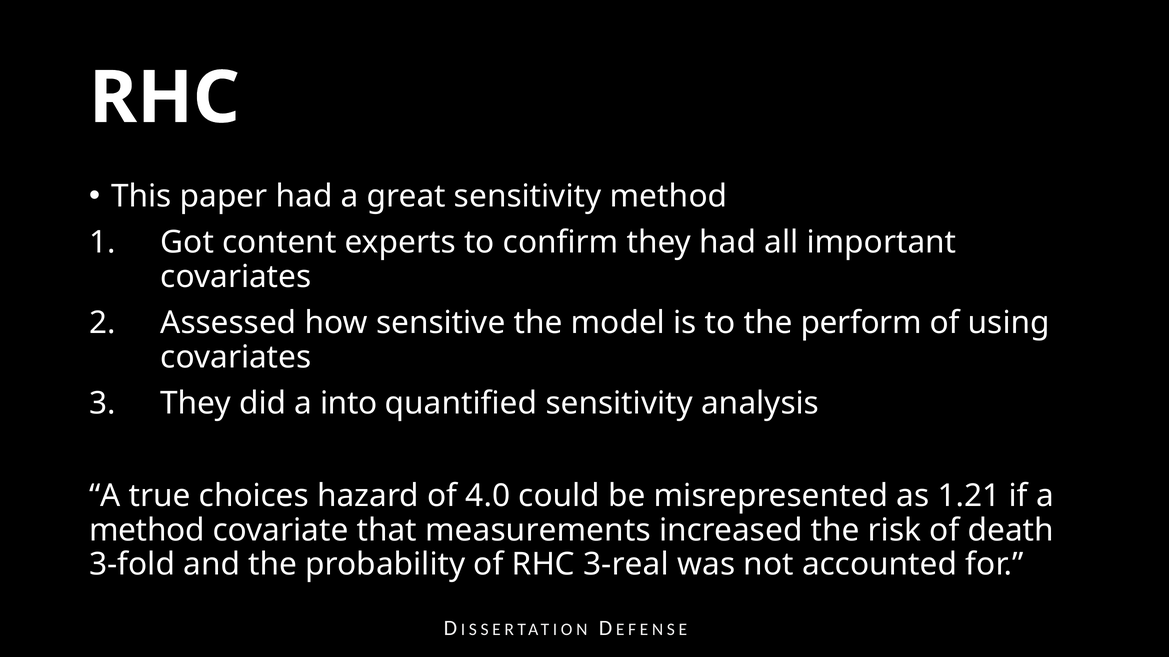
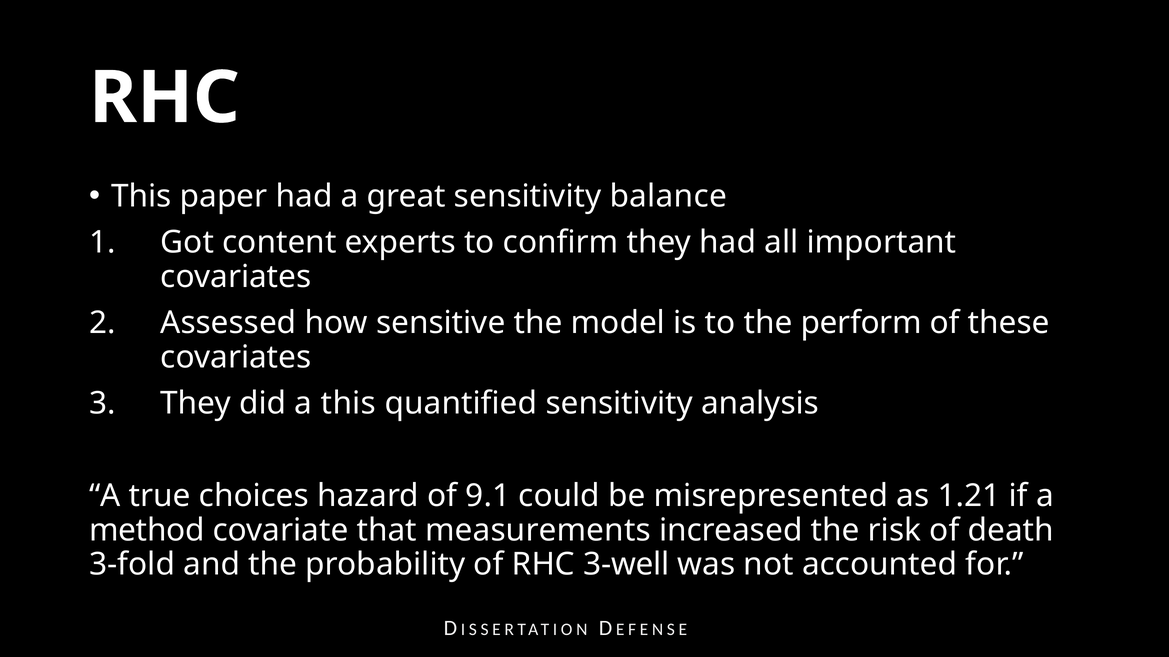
sensitivity method: method -> balance
using: using -> these
a into: into -> this
4.0: 4.0 -> 9.1
3-real: 3-real -> 3-well
